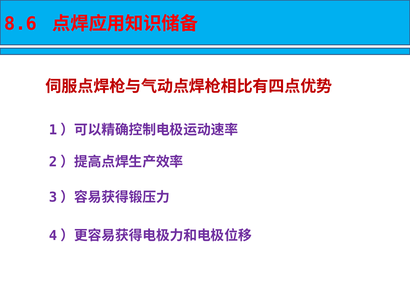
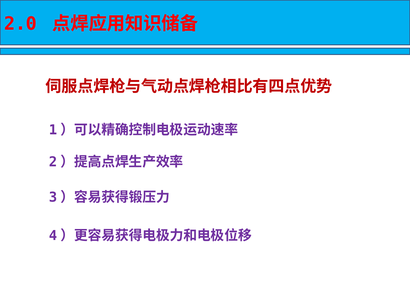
8.6: 8.6 -> 2.0
